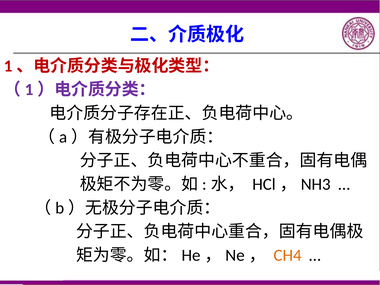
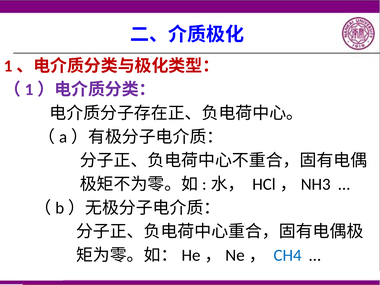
CH4 colour: orange -> blue
